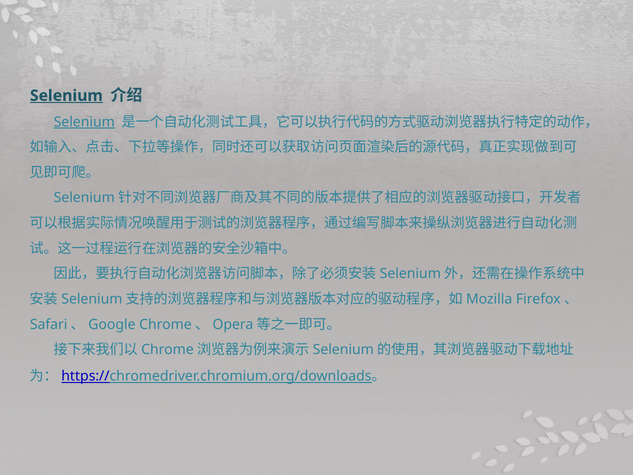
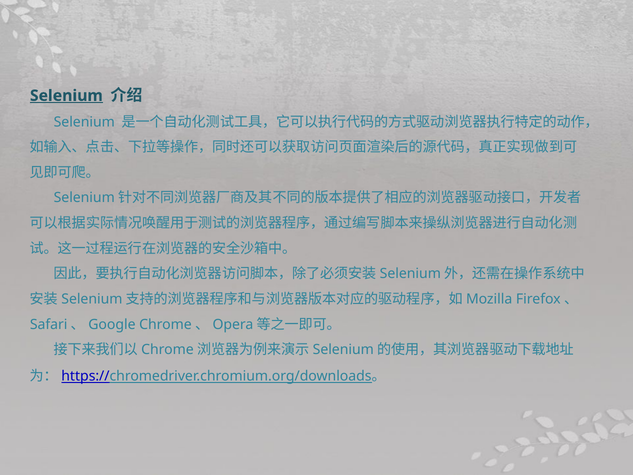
Selenium at (84, 122) underline: present -> none
